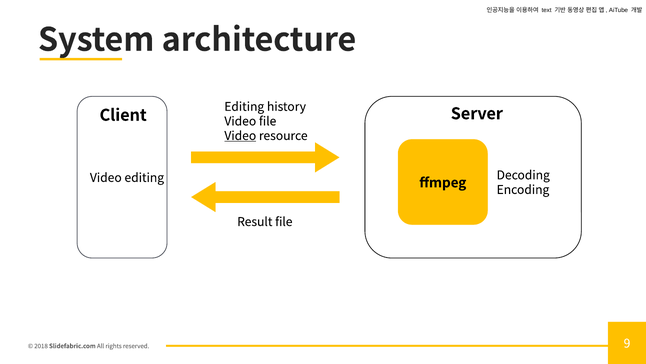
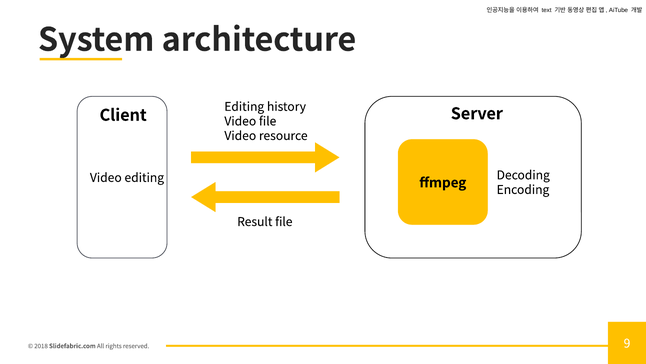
Video at (240, 136) underline: present -> none
